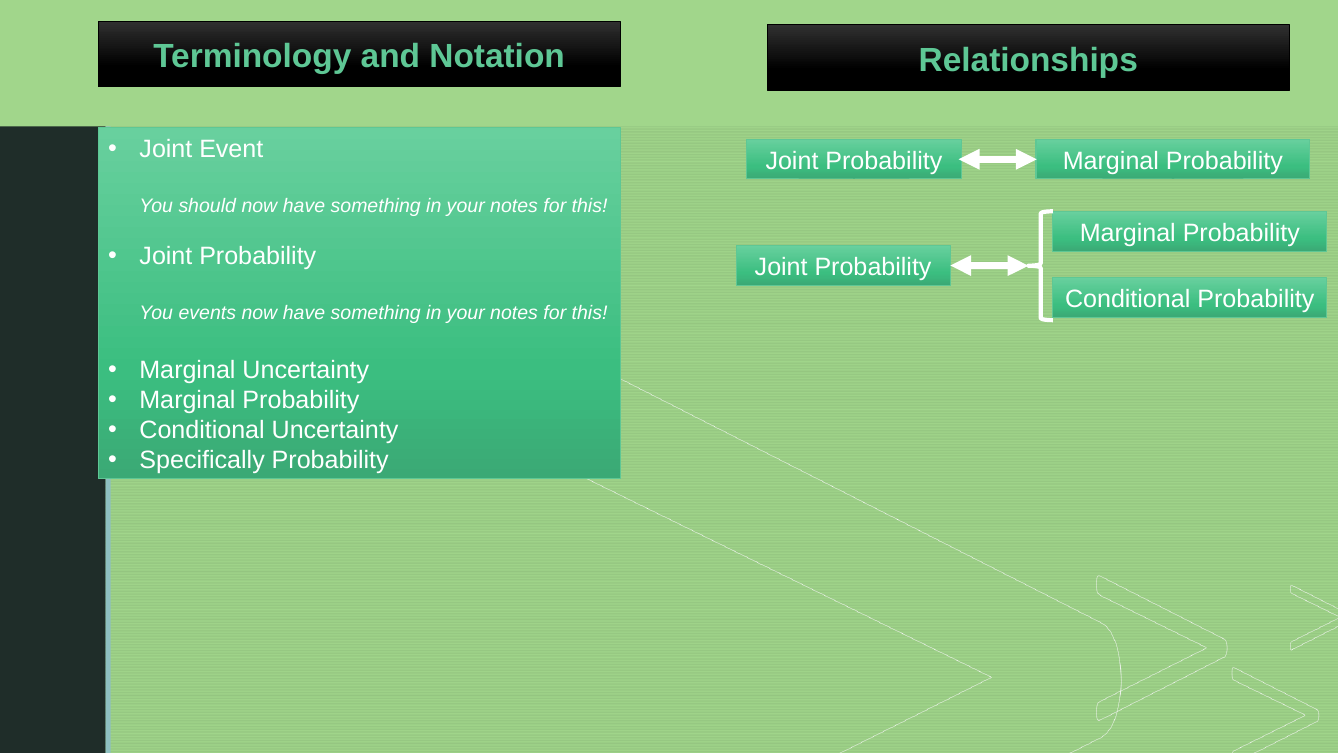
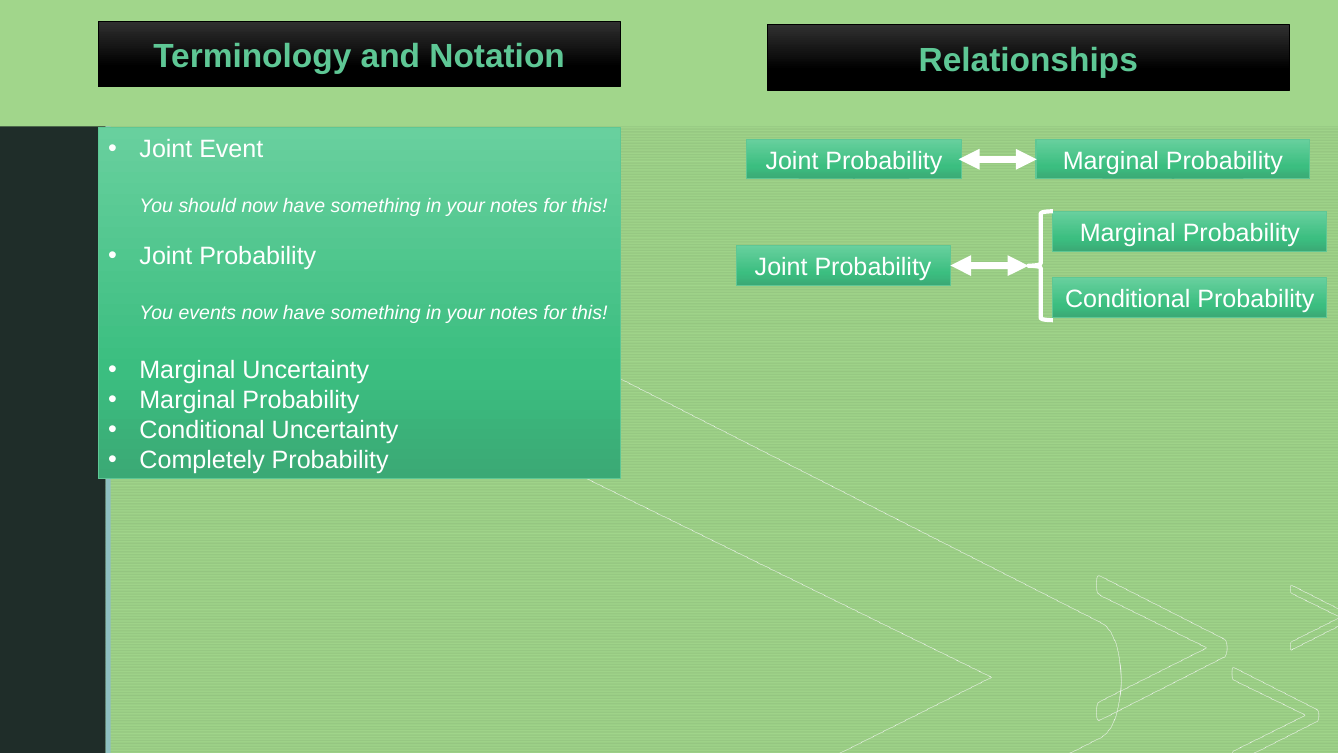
Specifically: Specifically -> Completely
